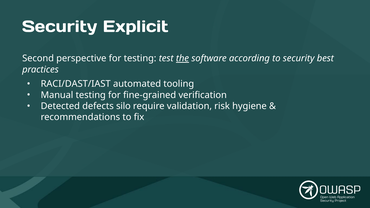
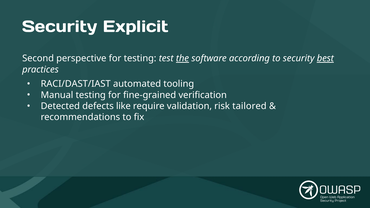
best underline: none -> present
silo: silo -> like
hygiene: hygiene -> tailored
